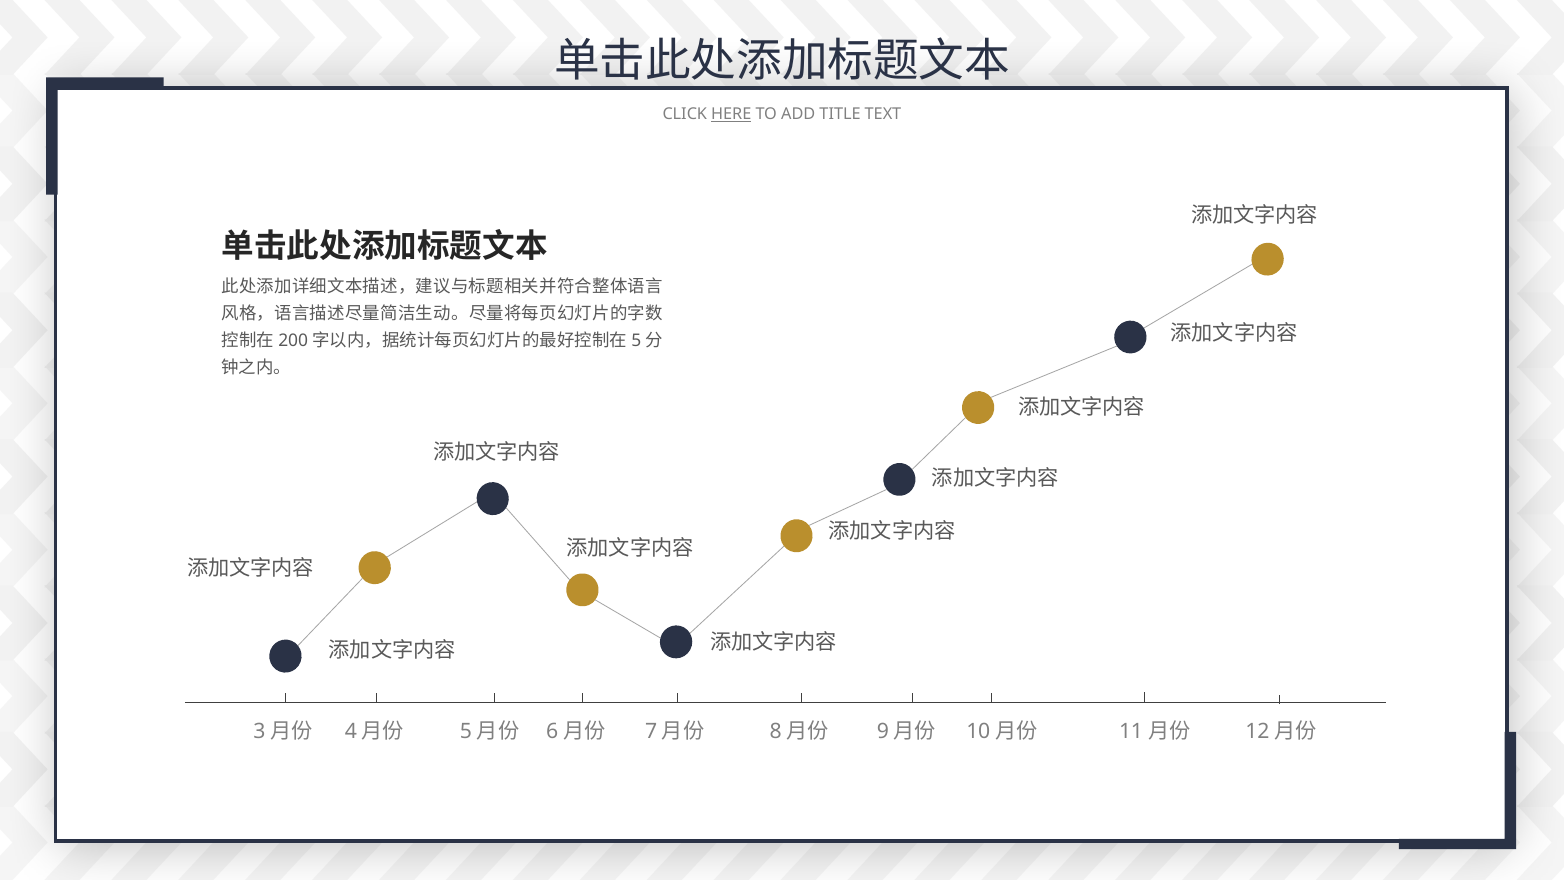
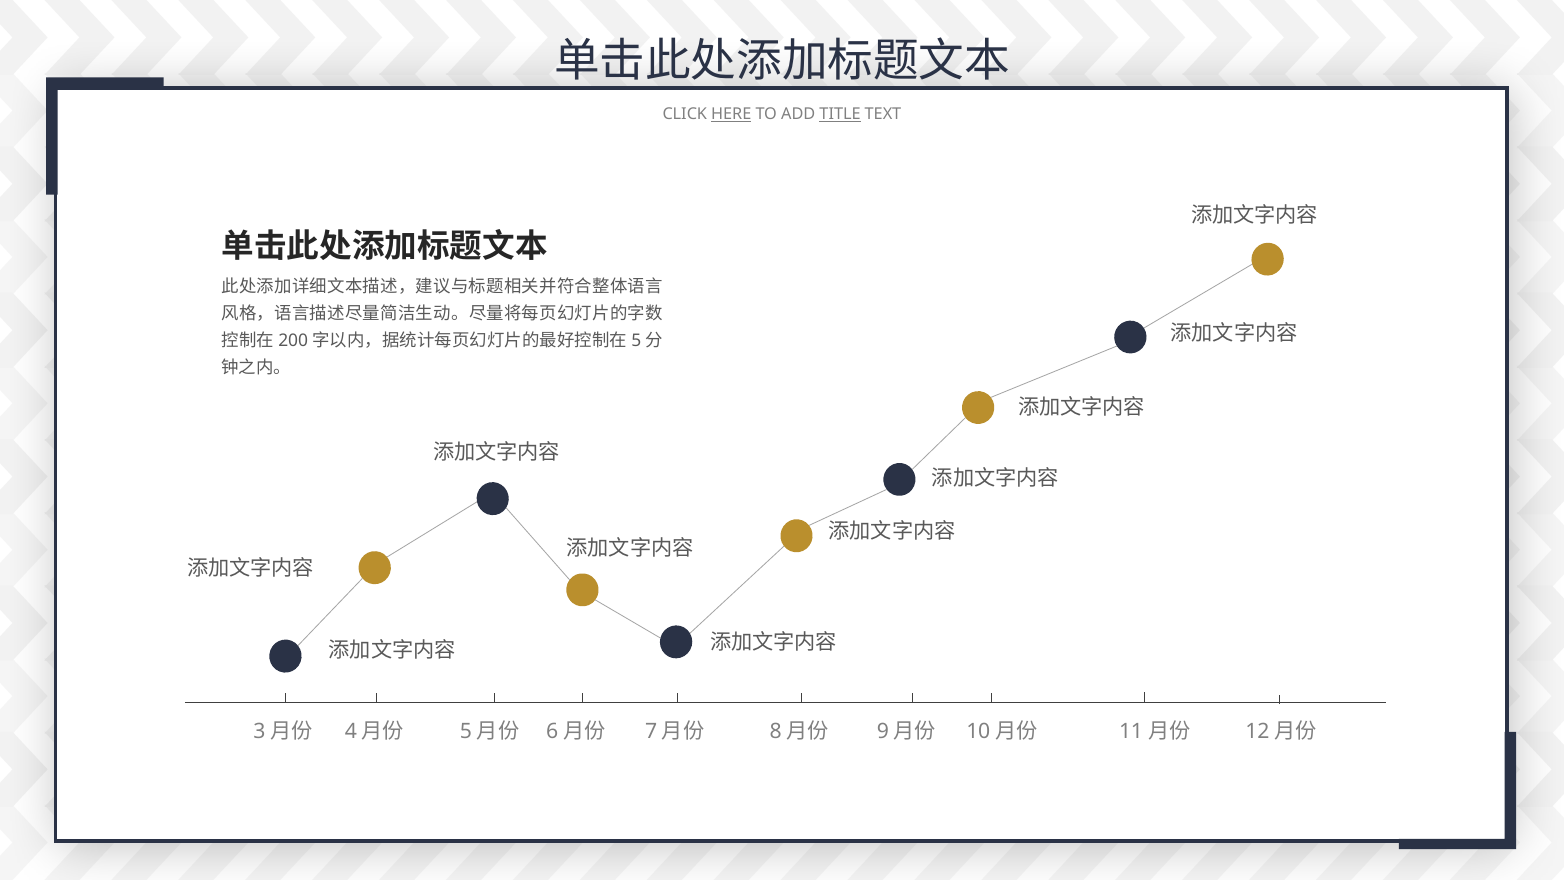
TITLE underline: none -> present
